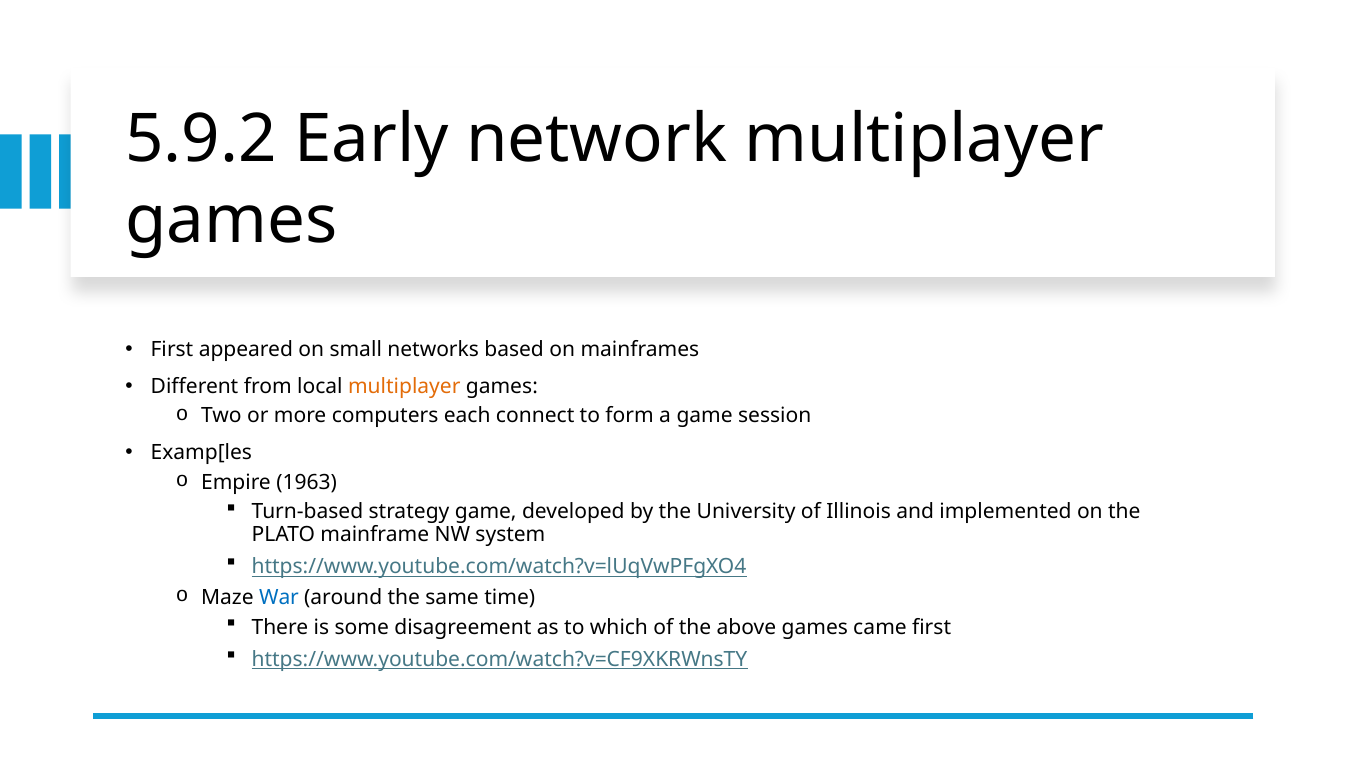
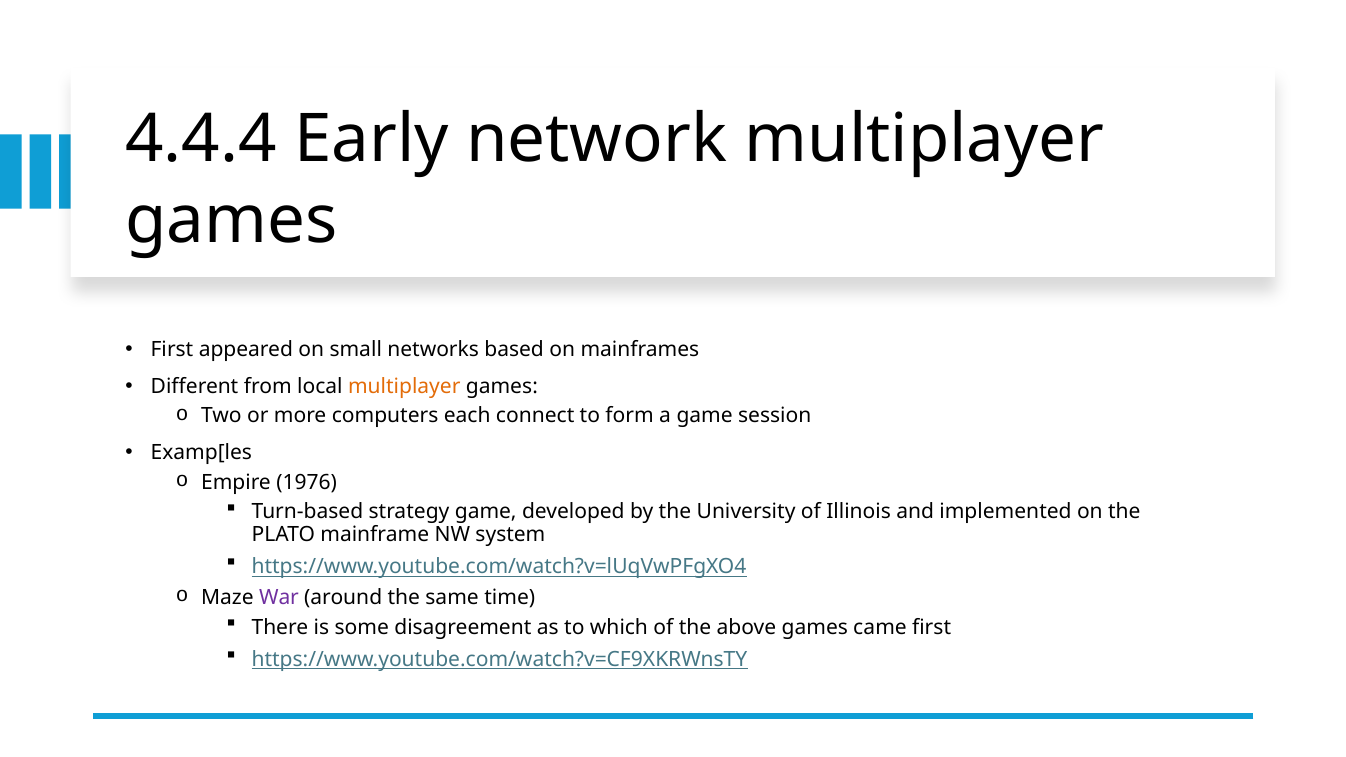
5.9.2: 5.9.2 -> 4.4.4
1963: 1963 -> 1976
War colour: blue -> purple
